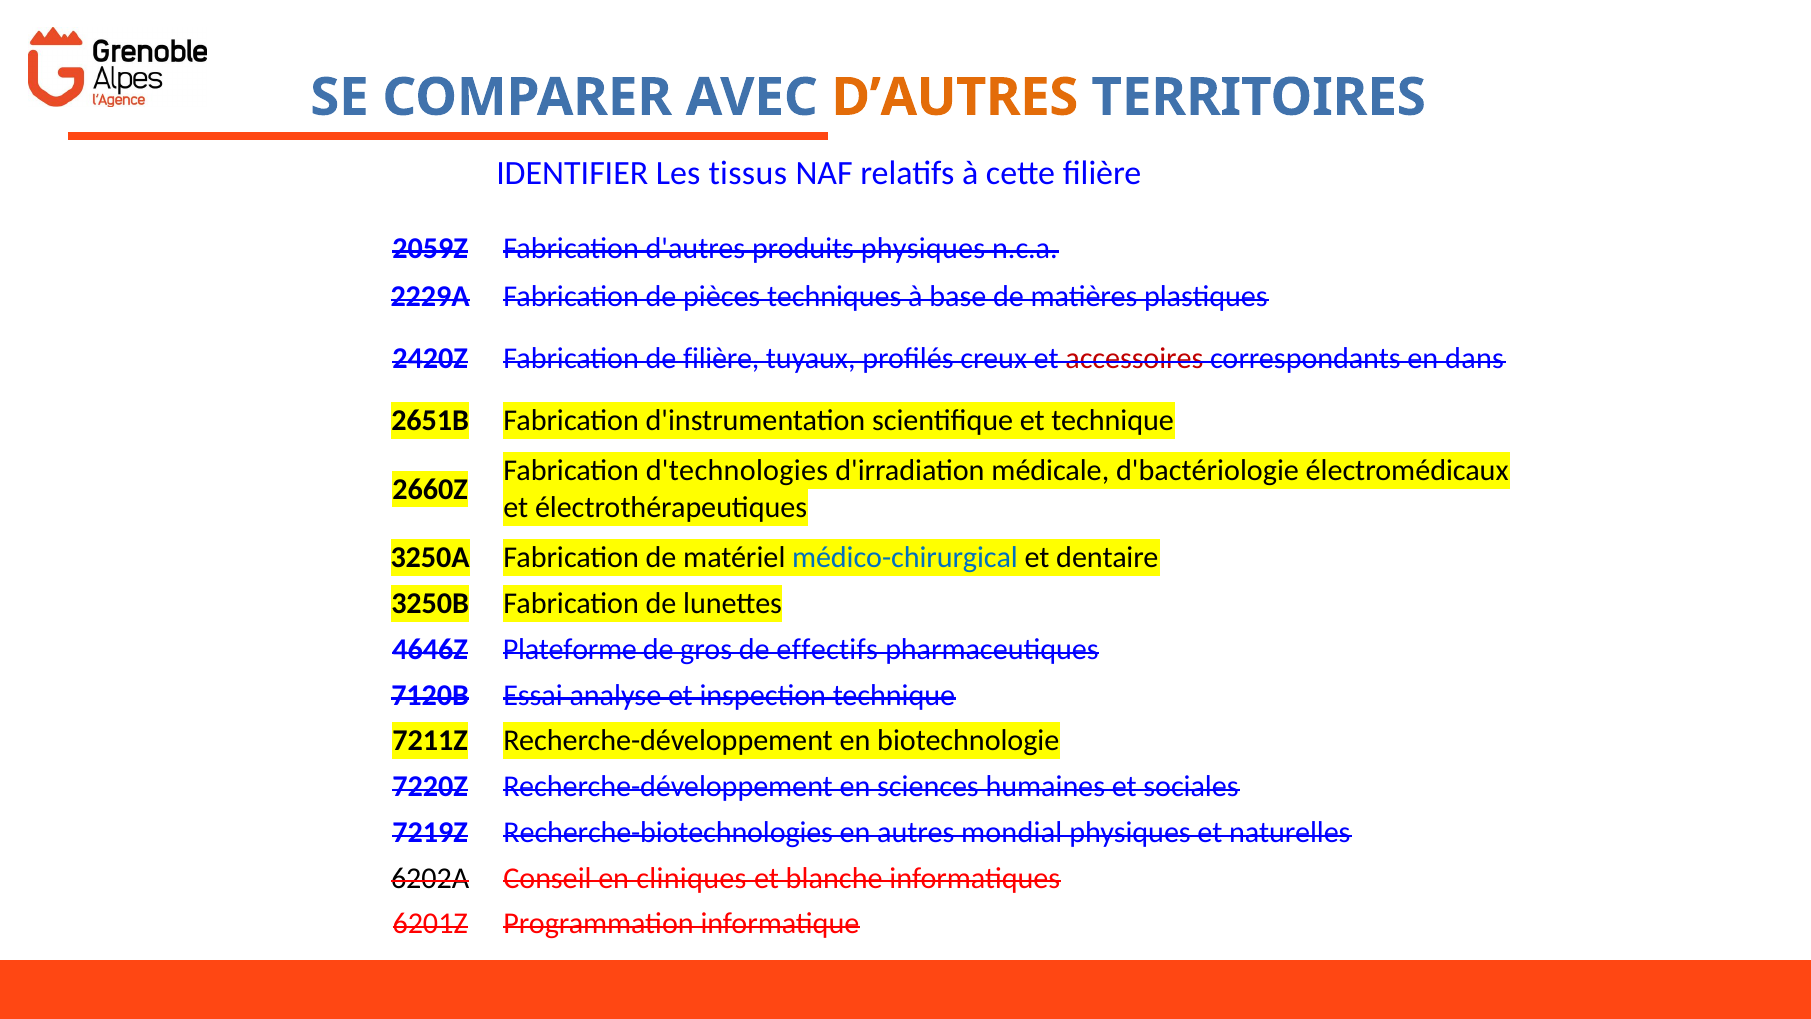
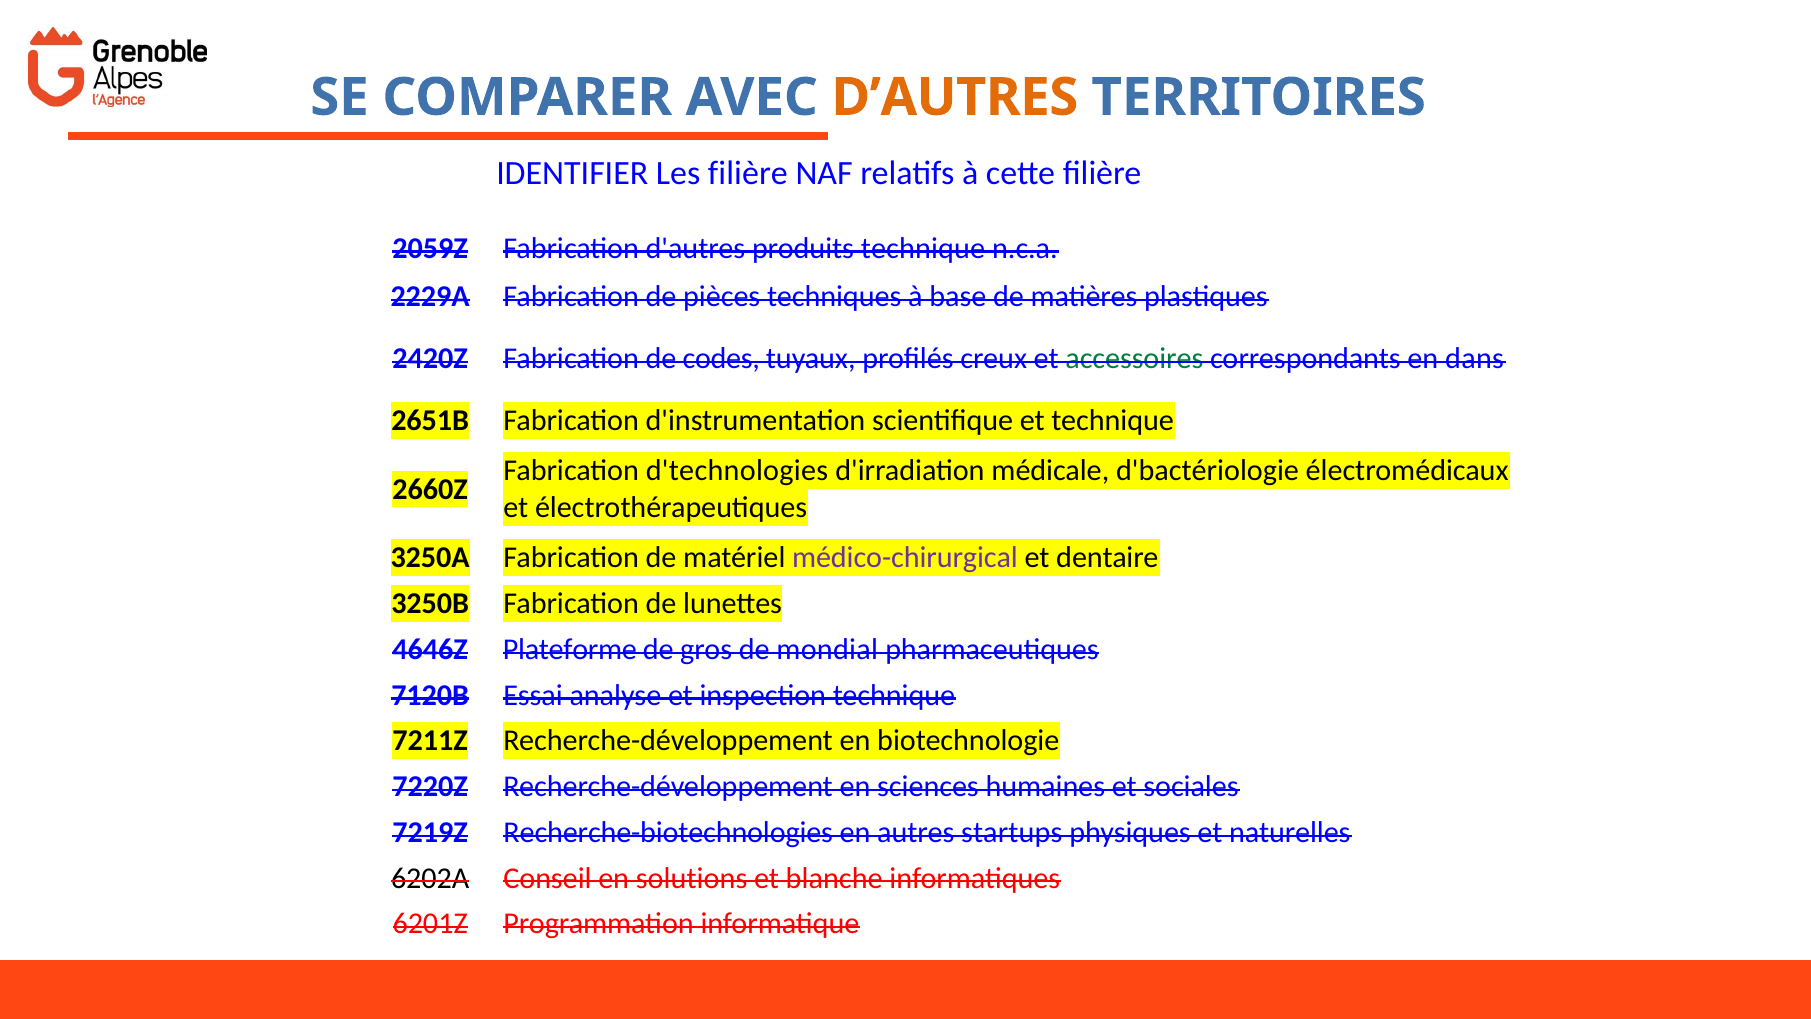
Les tissus: tissus -> filière
produits physiques: physiques -> technique
de filière: filière -> codes
accessoires colour: red -> green
médico-chirurgical colour: blue -> purple
effectifs: effectifs -> mondial
mondial: mondial -> startups
cliniques: cliniques -> solutions
